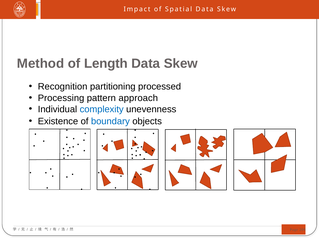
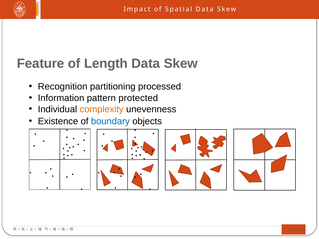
Method: Method -> Feature
Processing: Processing -> Information
approach: approach -> protected
complexity colour: blue -> orange
